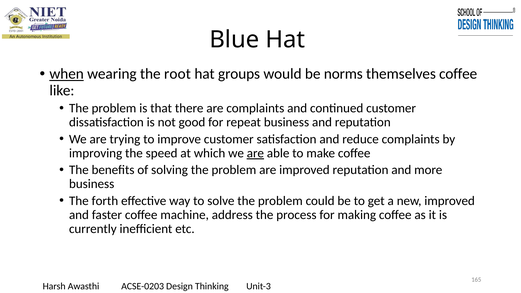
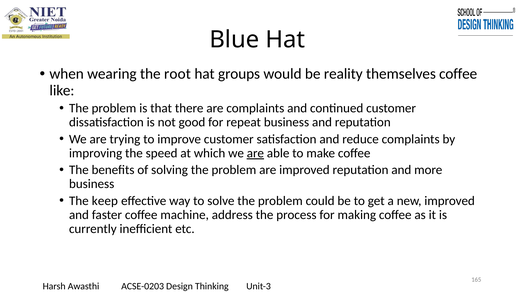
when underline: present -> none
norms: norms -> reality
forth: forth -> keep
